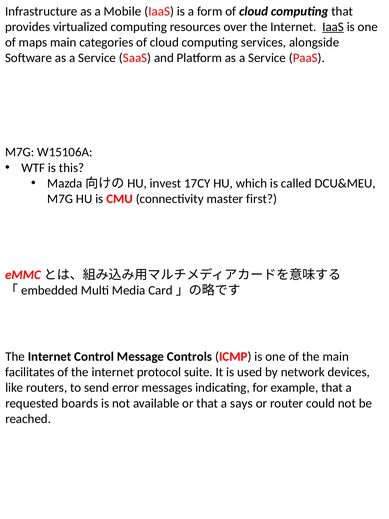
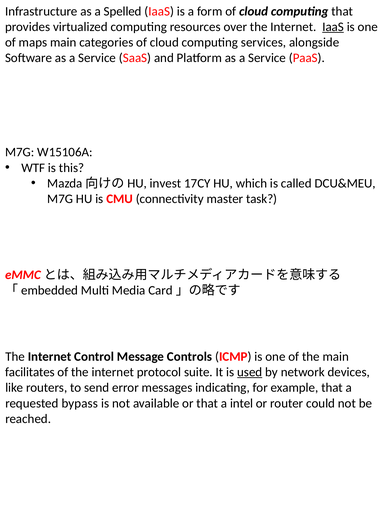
Mobile: Mobile -> Spelled
first: first -> task
used underline: none -> present
boards: boards -> bypass
says: says -> intel
